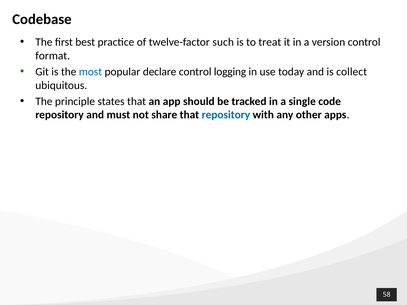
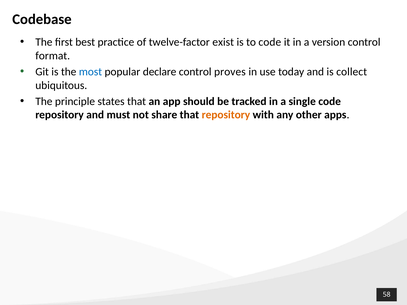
such: such -> exist
to treat: treat -> code
logging: logging -> proves
repository at (226, 115) colour: blue -> orange
